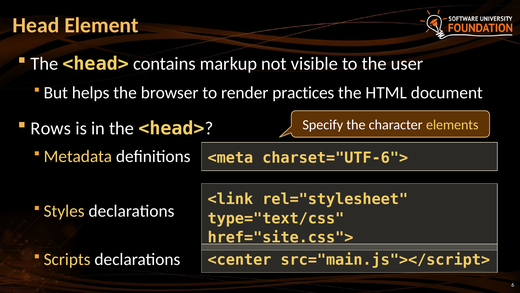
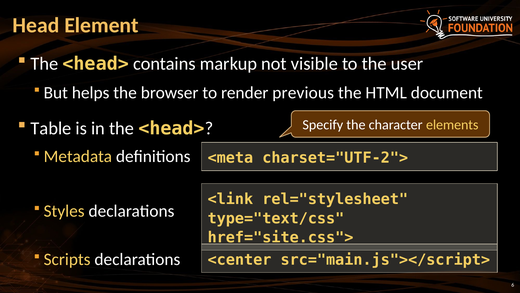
practices: practices -> previous
Rows: Rows -> Table
charset="UTF-6">: charset="UTF-6"> -> charset="UTF-2">
